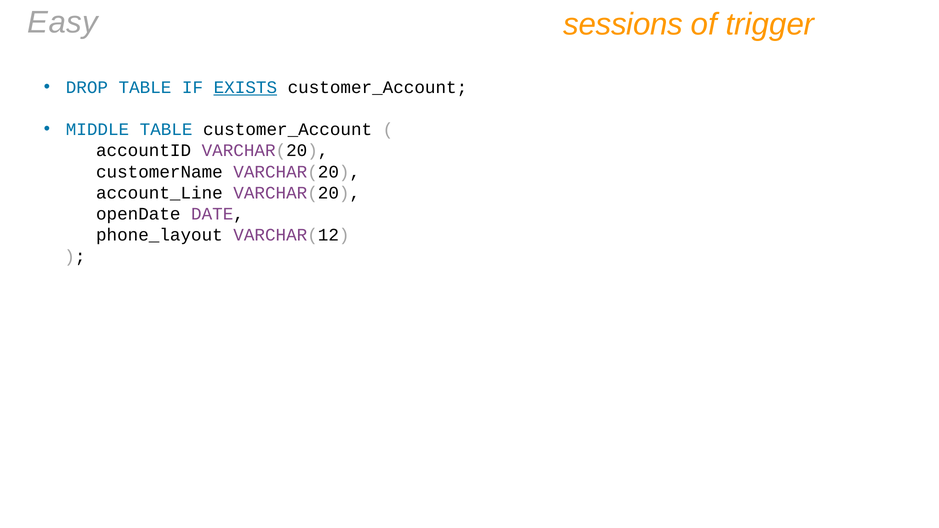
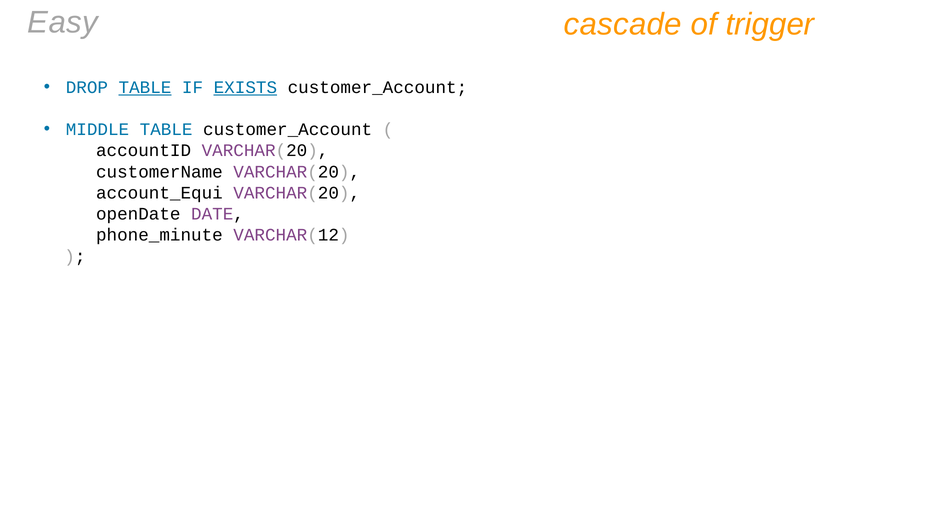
sessions: sessions -> cascade
TABLE at (145, 87) underline: none -> present
account_Line: account_Line -> account_Equi
phone_layout: phone_layout -> phone_minute
